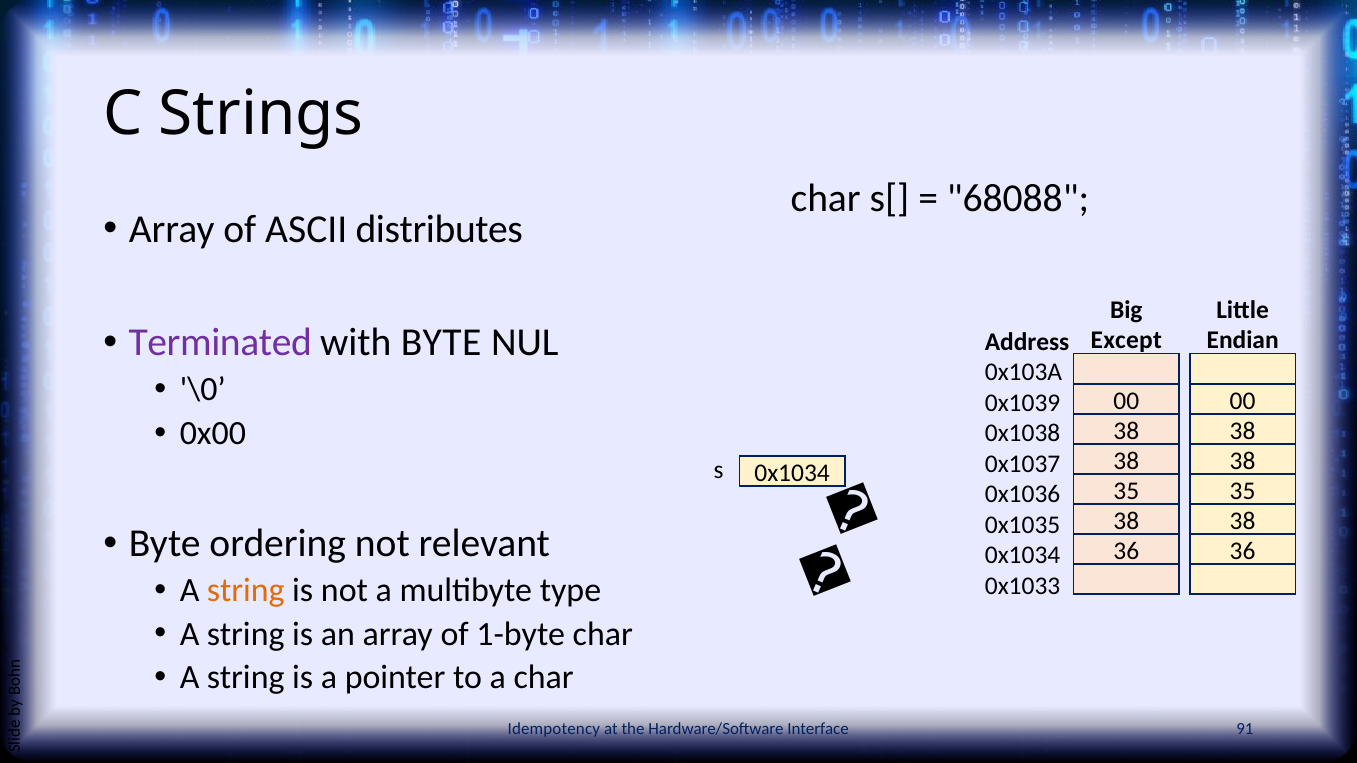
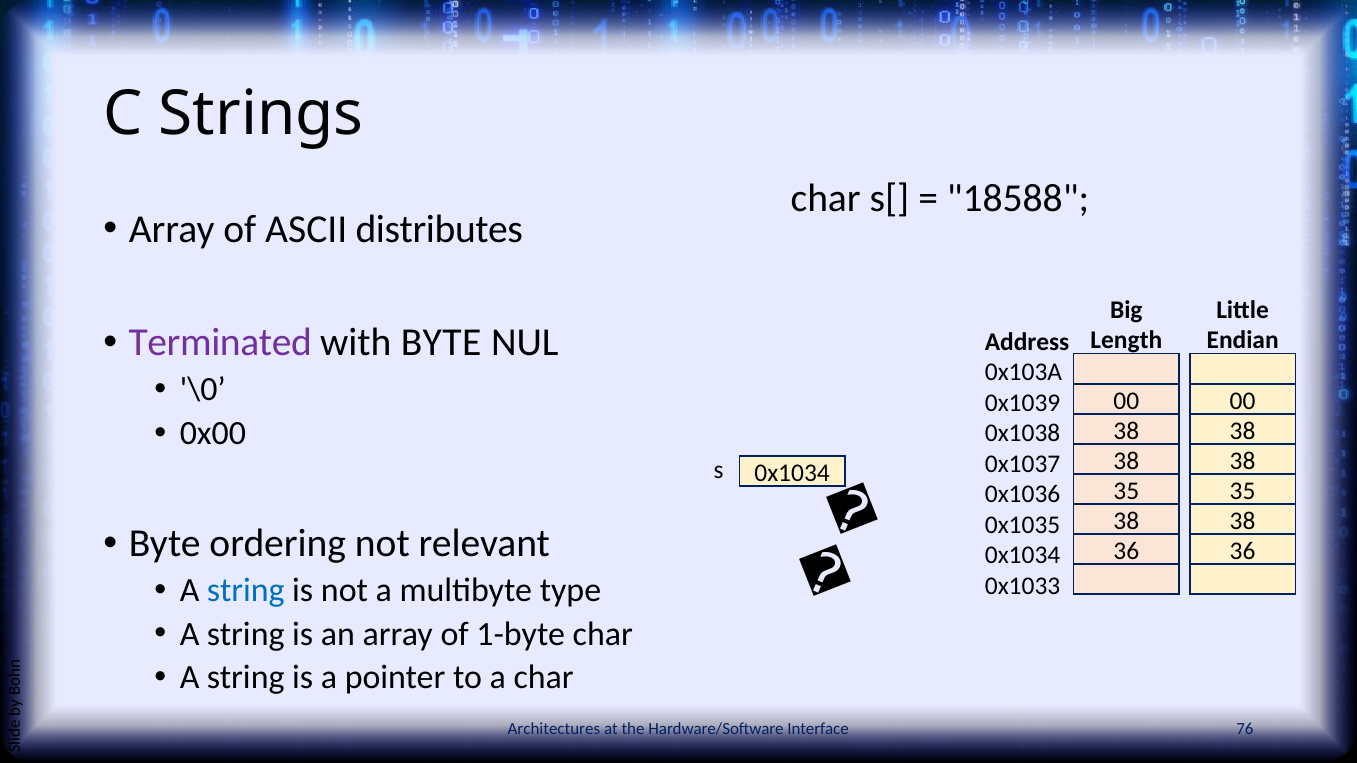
68088: 68088 -> 18588
Except: Except -> Length
string at (246, 591) colour: orange -> blue
Idempotency: Idempotency -> Architectures
91: 91 -> 76
